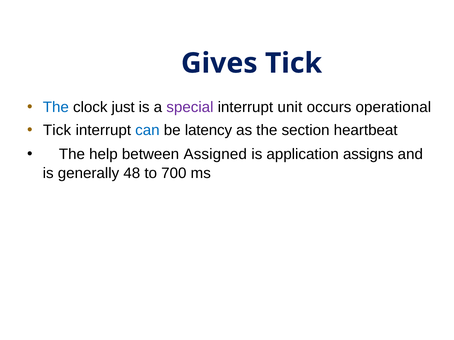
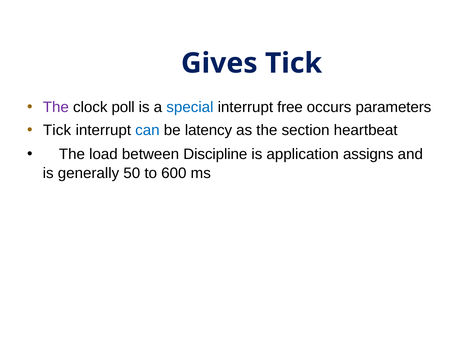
The at (56, 107) colour: blue -> purple
just: just -> poll
special colour: purple -> blue
unit: unit -> free
operational: operational -> parameters
help: help -> load
Assigned: Assigned -> Discipline
48: 48 -> 50
700: 700 -> 600
